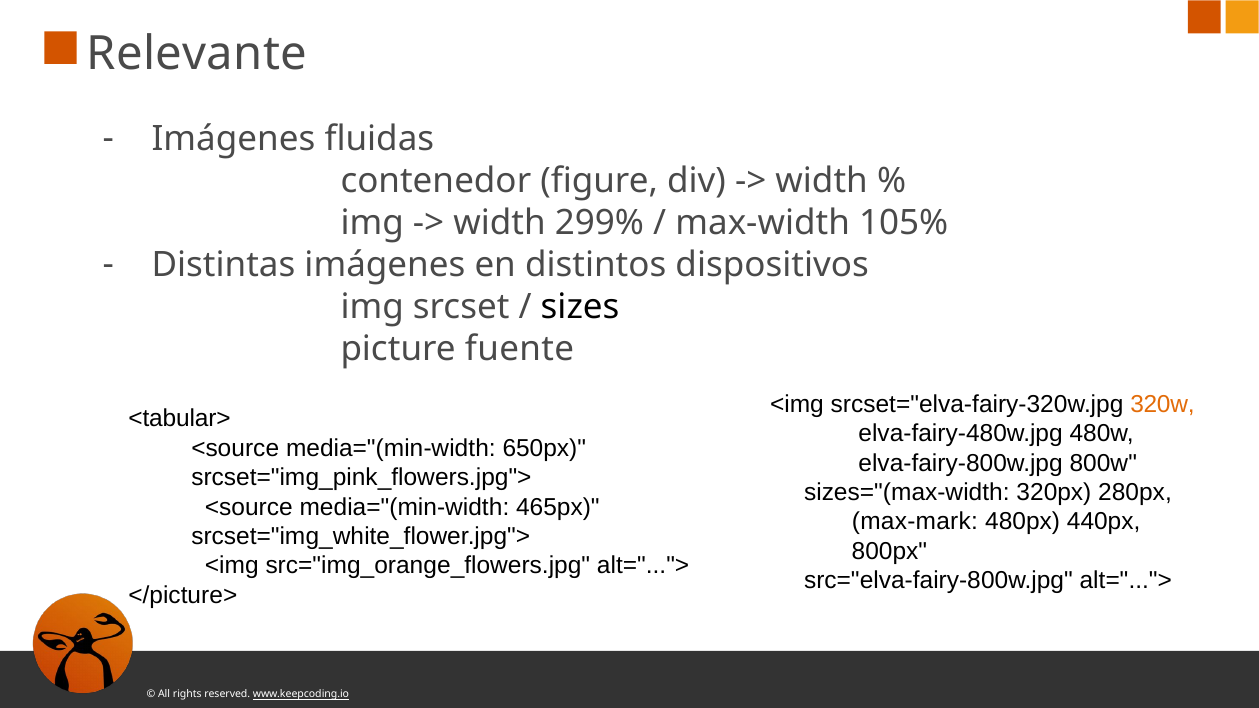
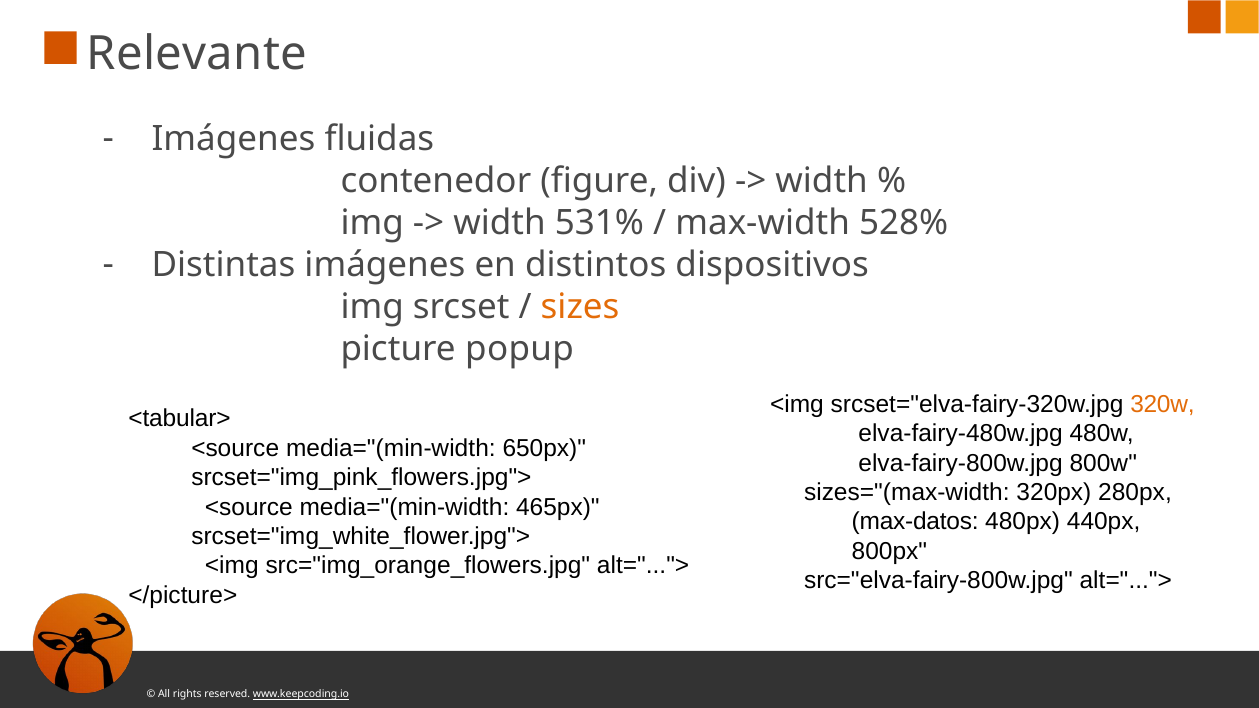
299%: 299% -> 531%
105%: 105% -> 528%
sizes colour: black -> orange
fuente: fuente -> popup
max-mark: max-mark -> max-datos
